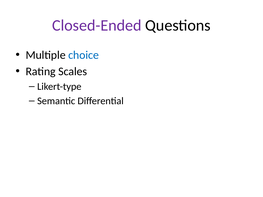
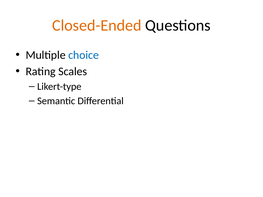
Closed-Ended colour: purple -> orange
